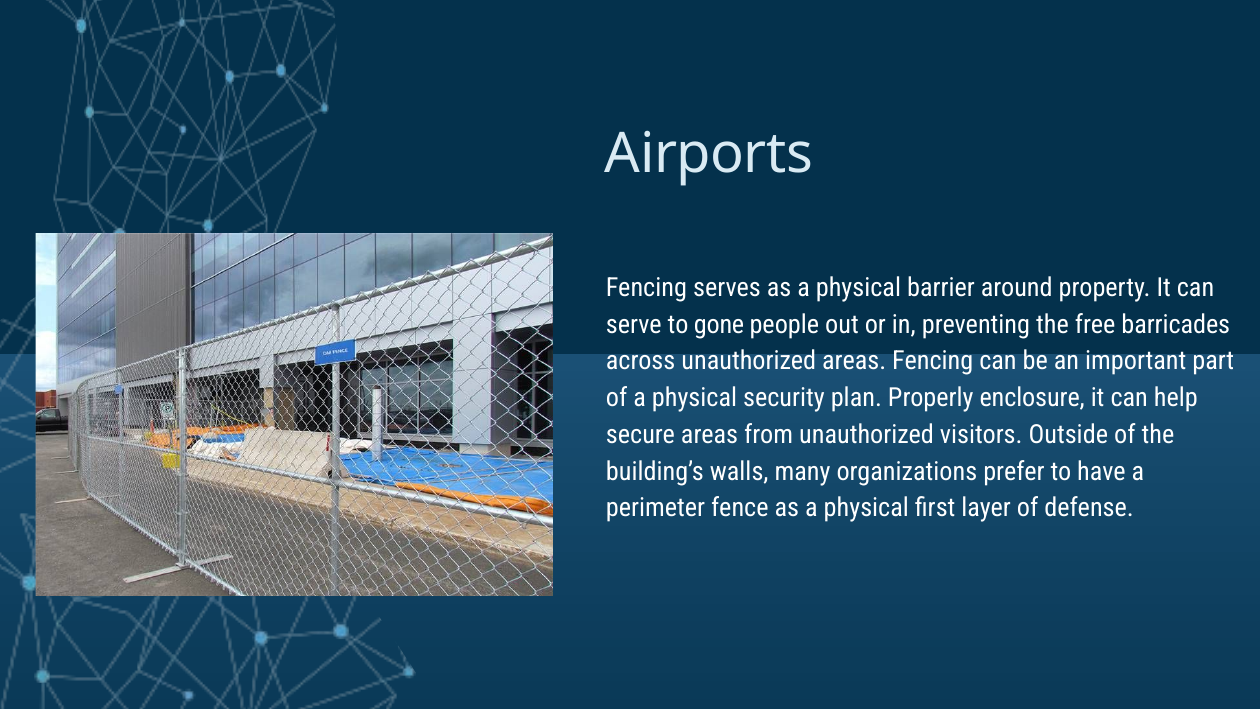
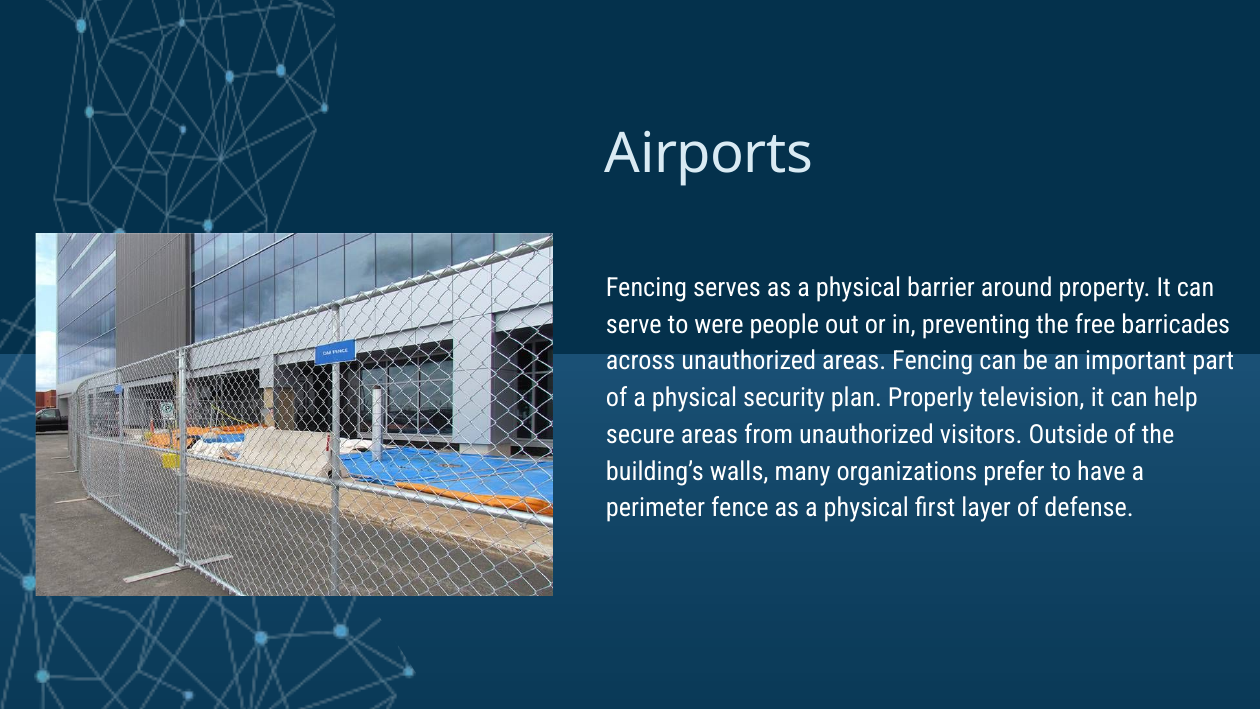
gone: gone -> were
enclosure: enclosure -> television
